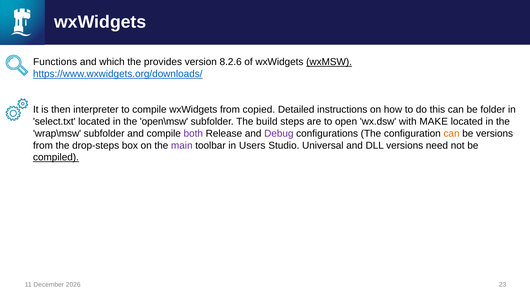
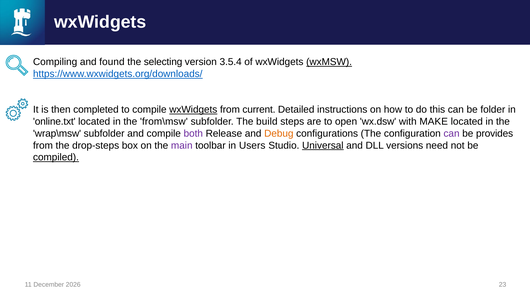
Functions: Functions -> Compiling
which: which -> found
provides: provides -> selecting
8.2.6: 8.2.6 -> 3.5.4
interpreter: interpreter -> completed
wxWidgets at (193, 110) underline: none -> present
copied: copied -> current
select.txt: select.txt -> online.txt
open\msw: open\msw -> from\msw
Debug colour: purple -> orange
can at (452, 134) colour: orange -> purple
be versions: versions -> provides
Universal underline: none -> present
